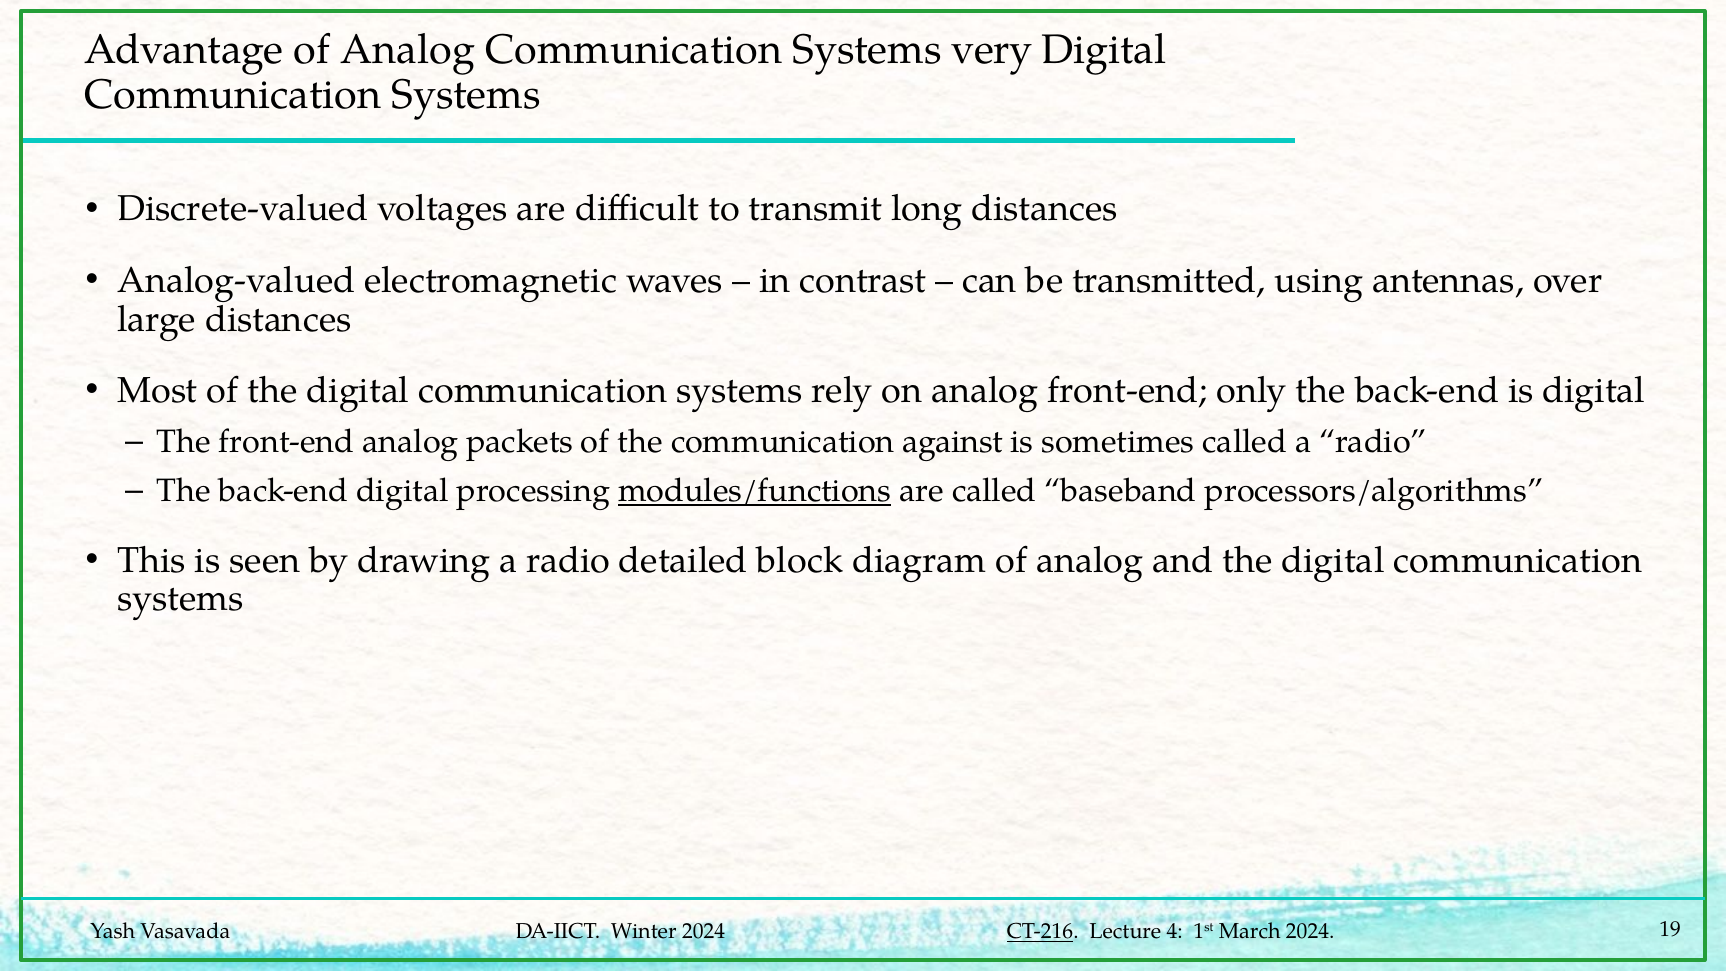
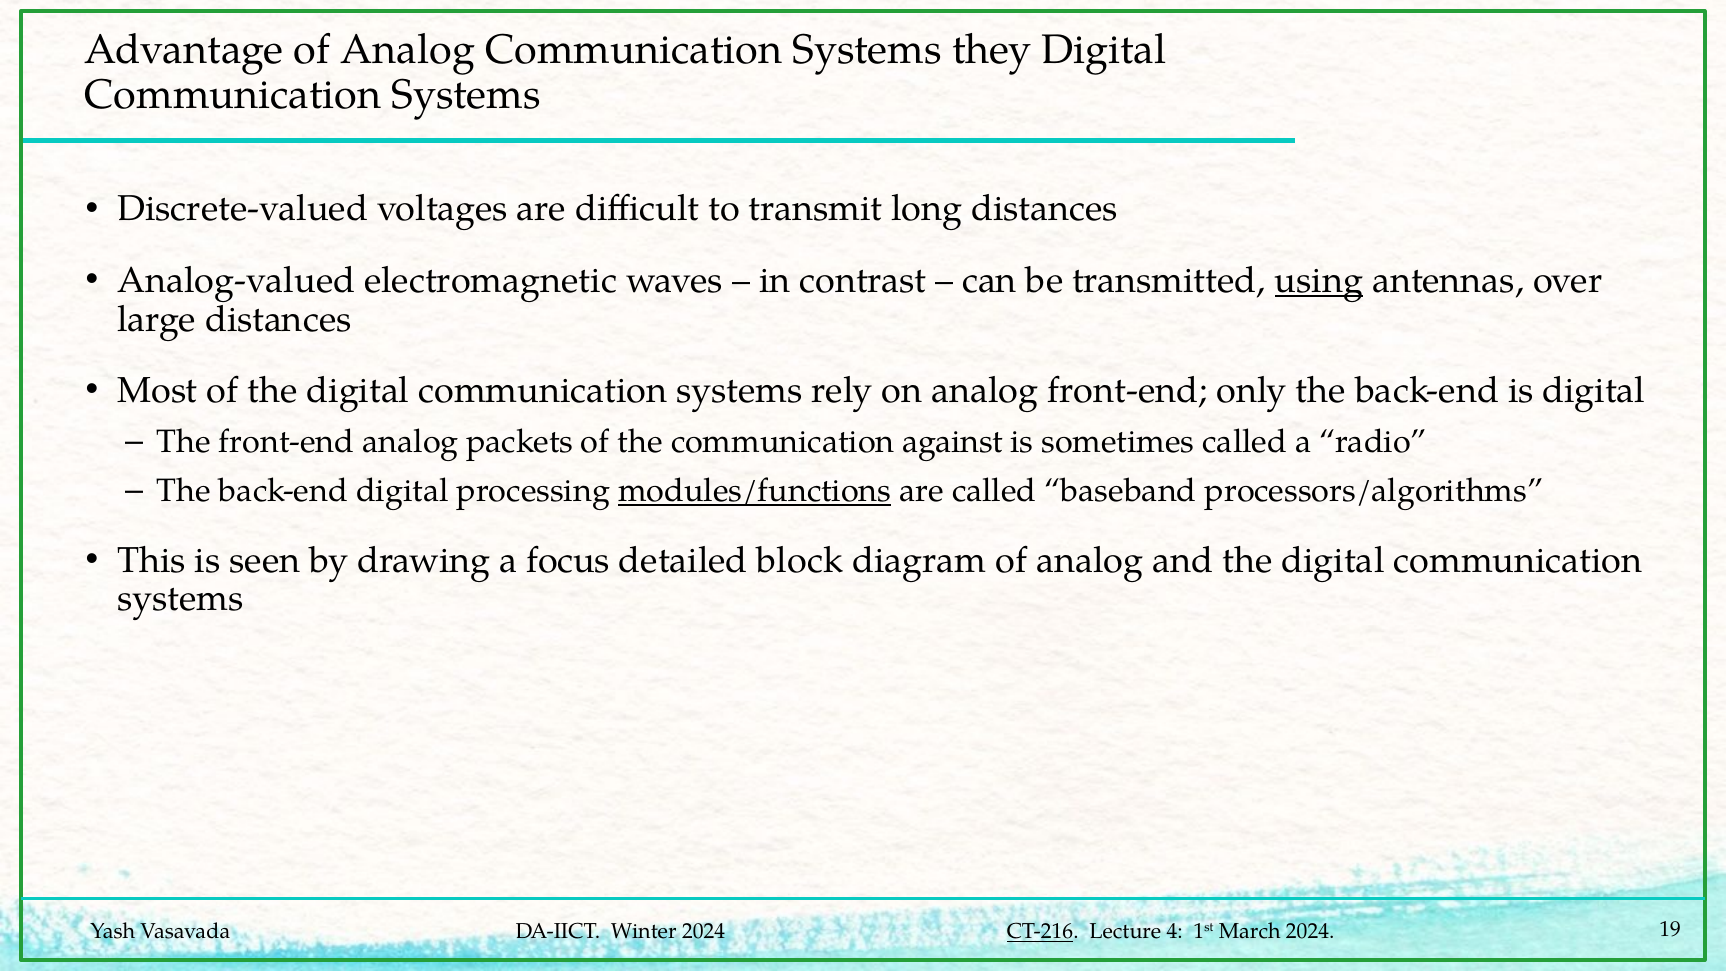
very: very -> they
using underline: none -> present
drawing a radio: radio -> focus
